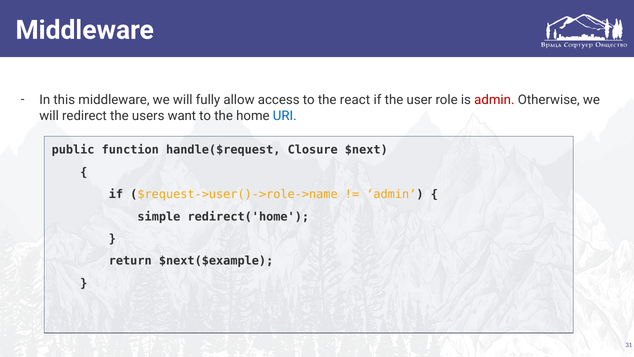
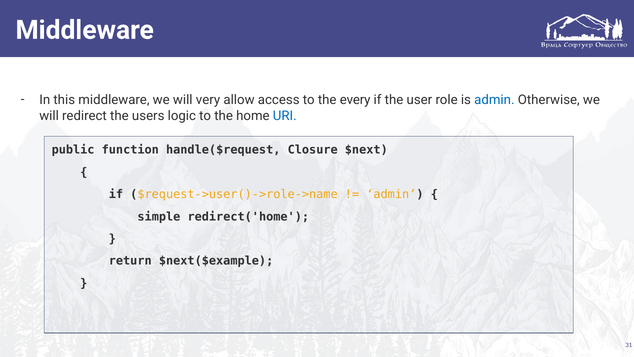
fully: fully -> very
react: react -> every
admin at (494, 100) colour: red -> blue
want: want -> logic
